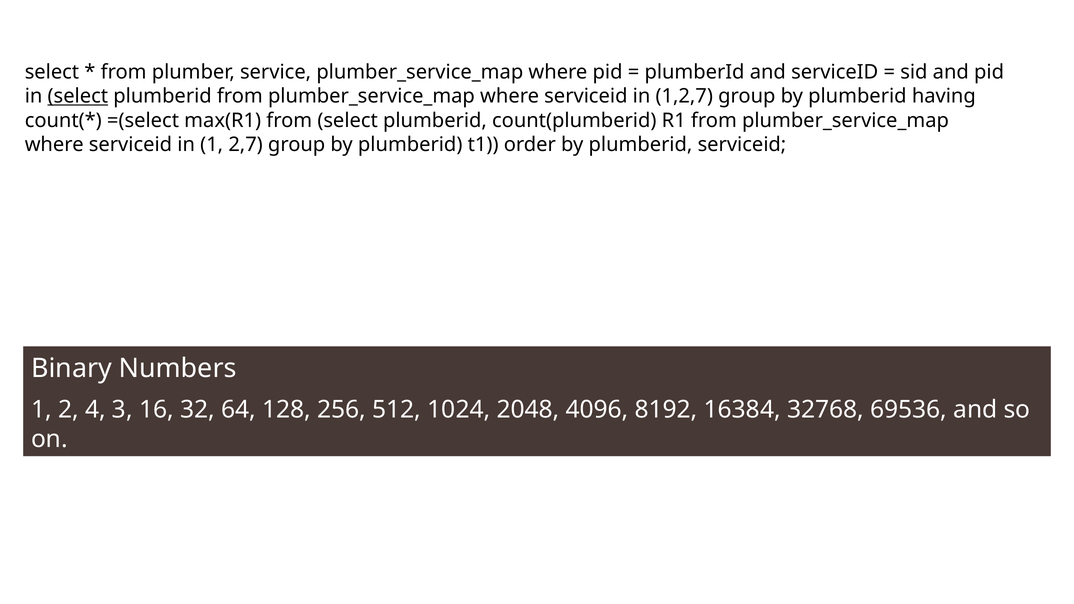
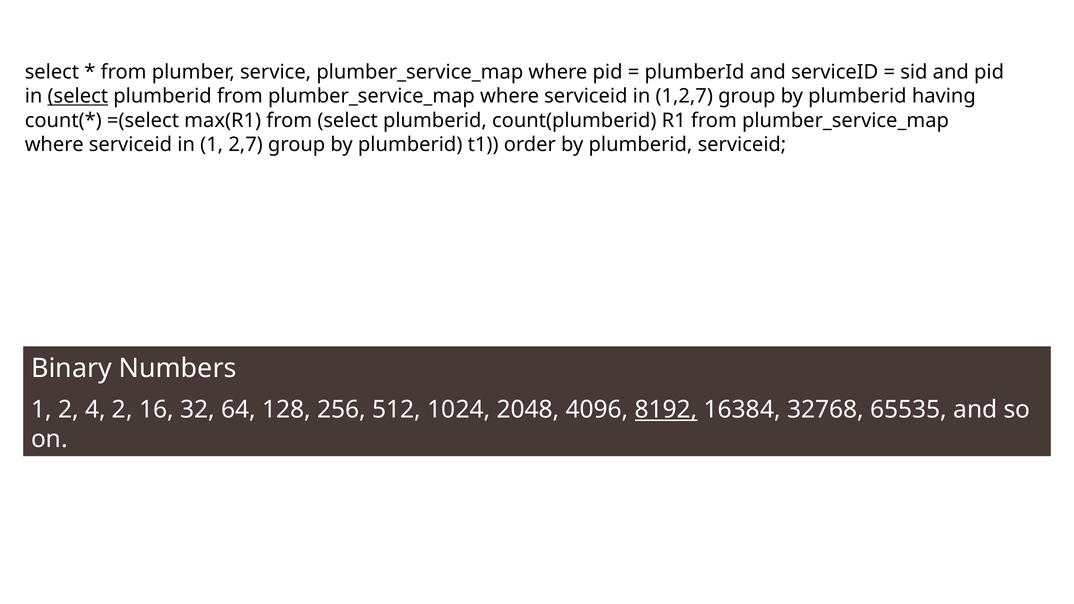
4 3: 3 -> 2
8192 underline: none -> present
69536: 69536 -> 65535
